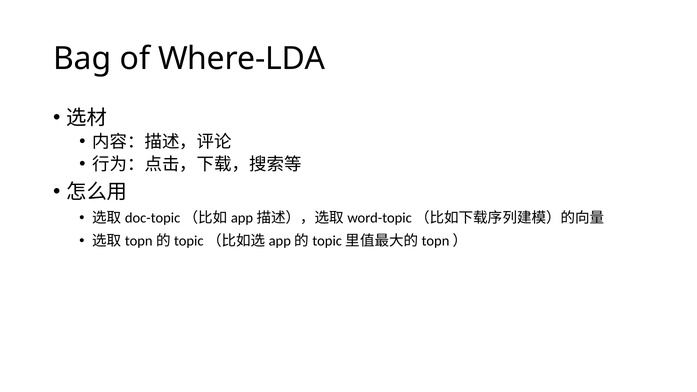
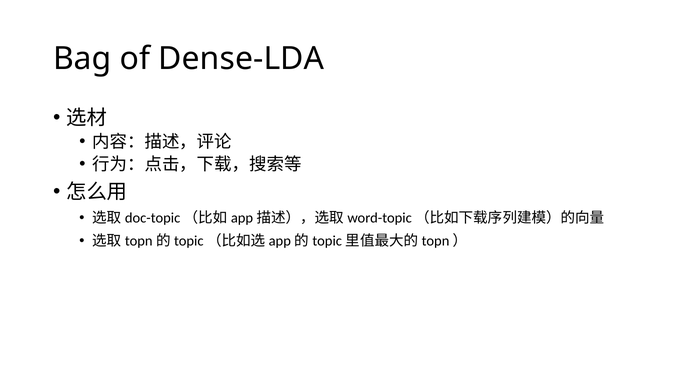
Where-LDA: Where-LDA -> Dense-LDA
